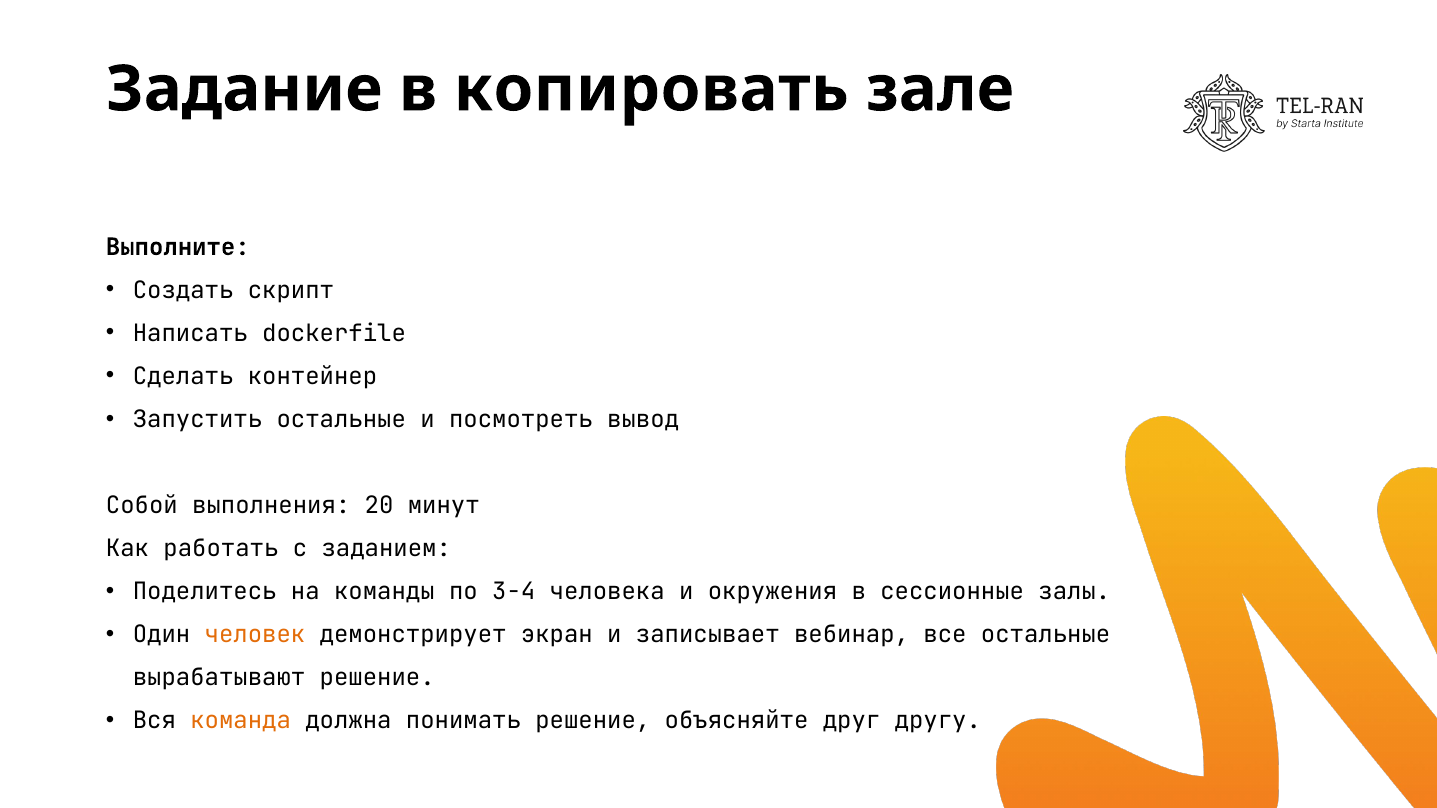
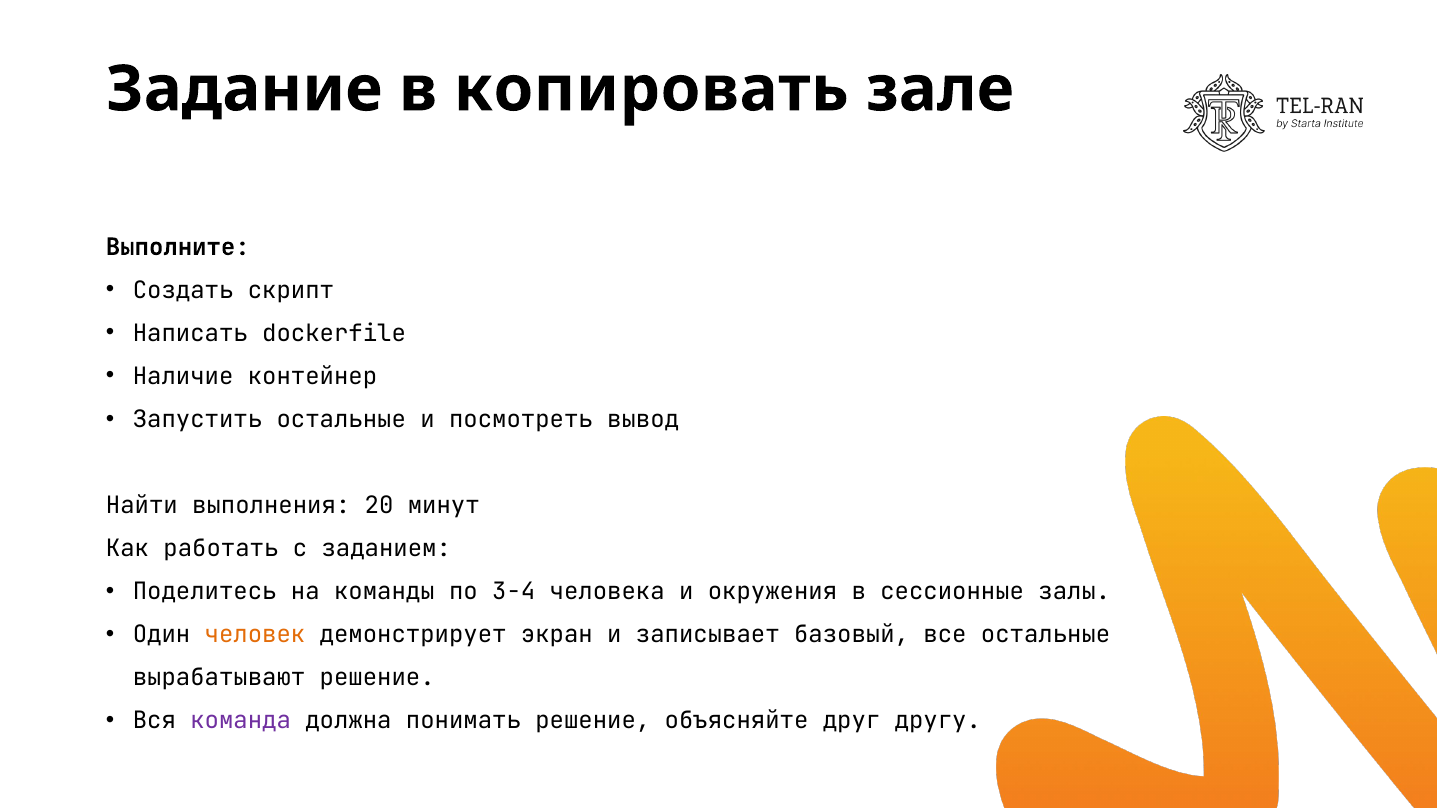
Сделать: Сделать -> Наличие
Собой: Собой -> Найти
вебинар: вебинар -> базовый
команда colour: orange -> purple
